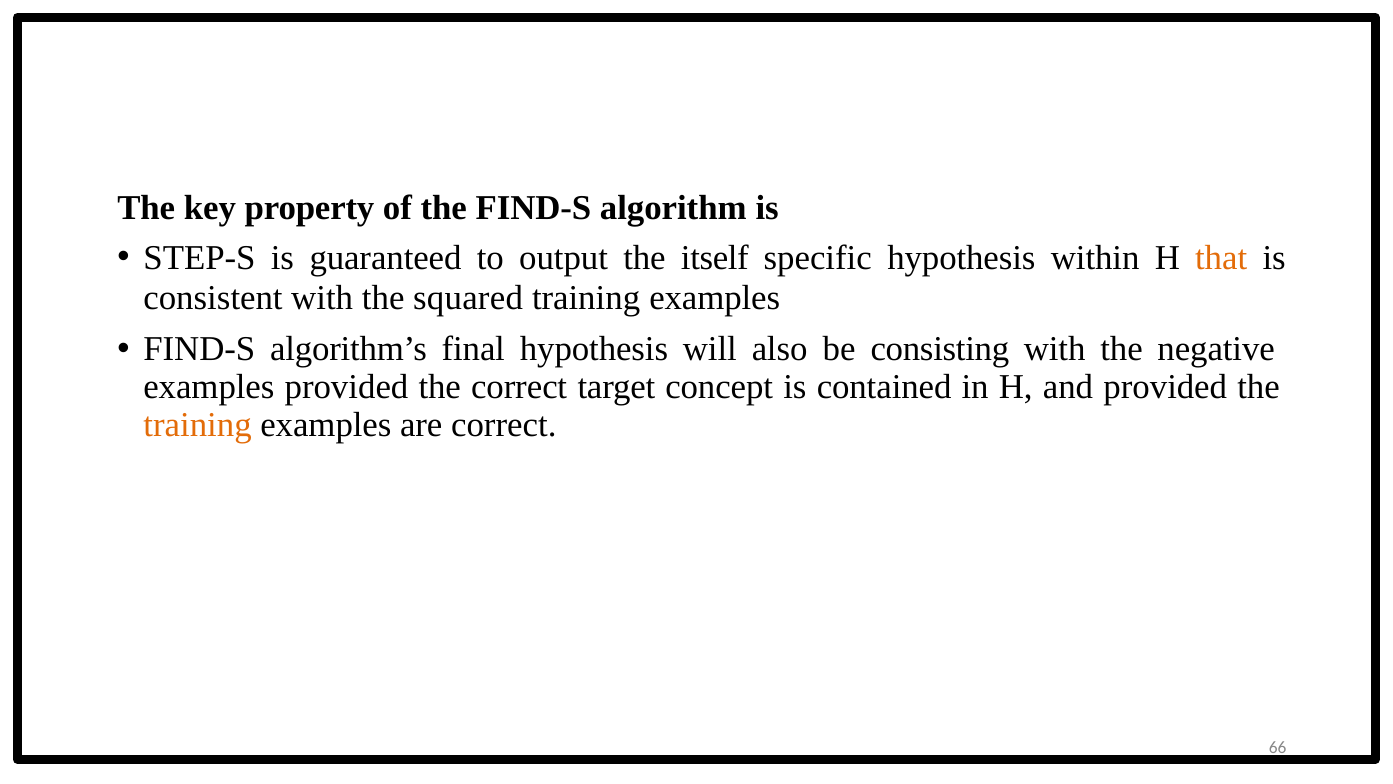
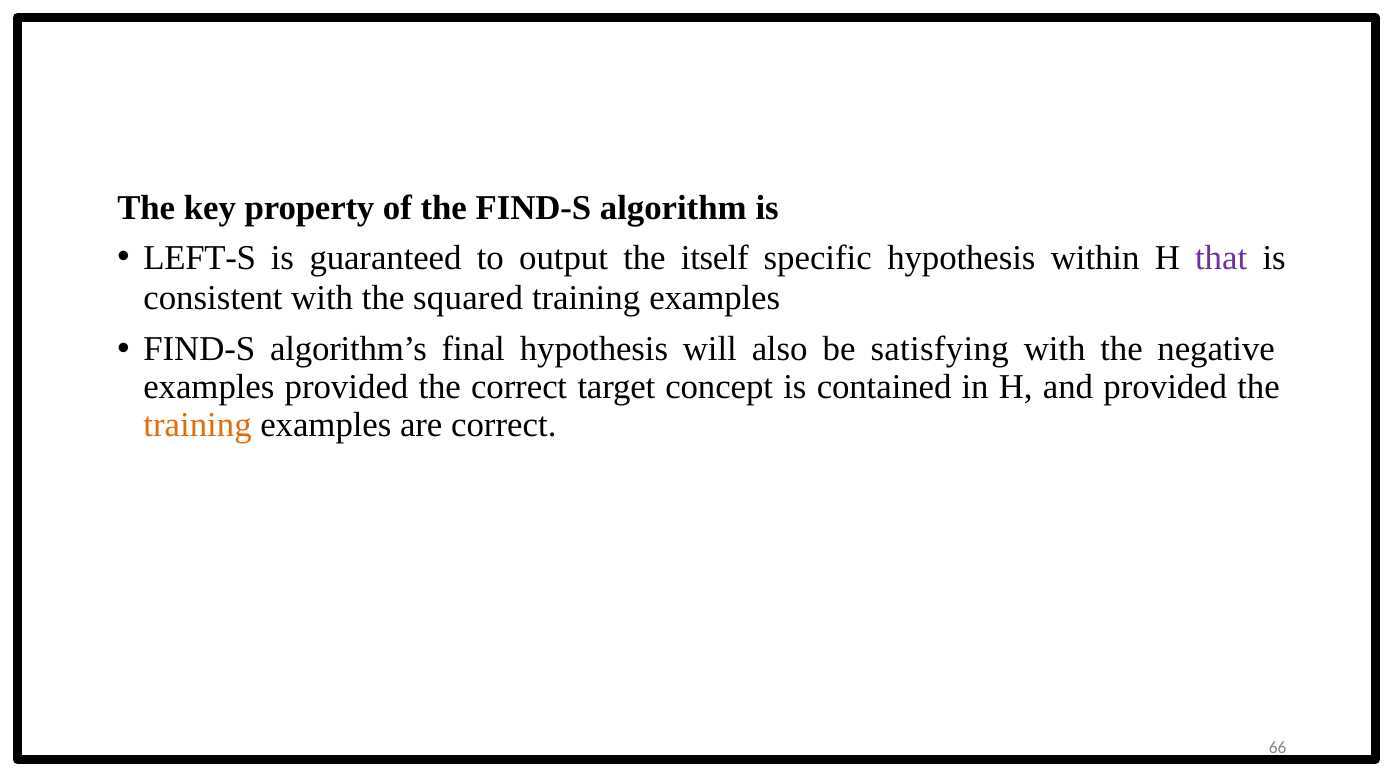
STEP-S: STEP-S -> LEFT-S
that colour: orange -> purple
consisting: consisting -> satisfying
